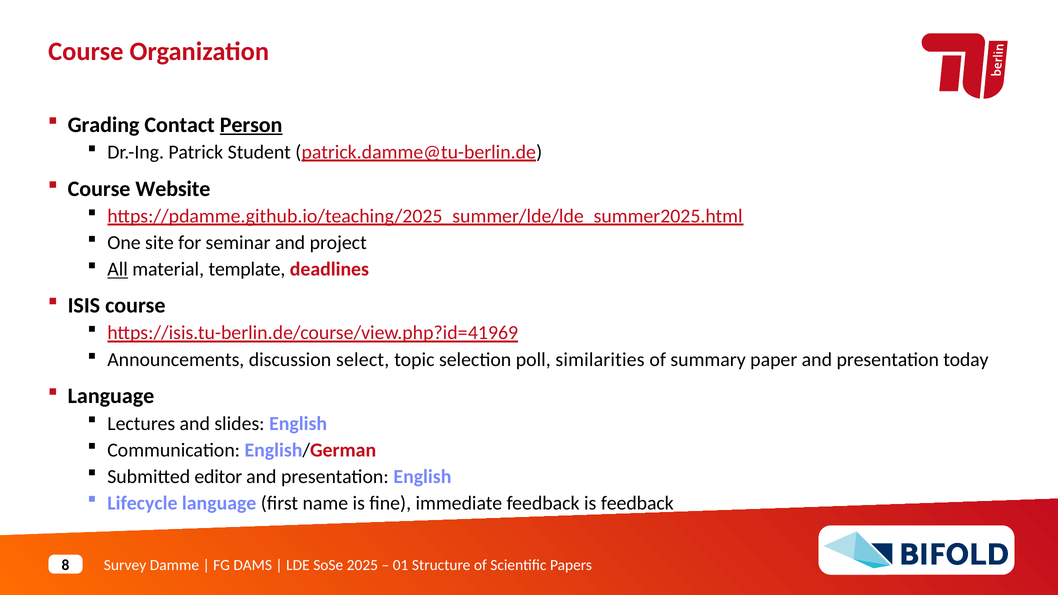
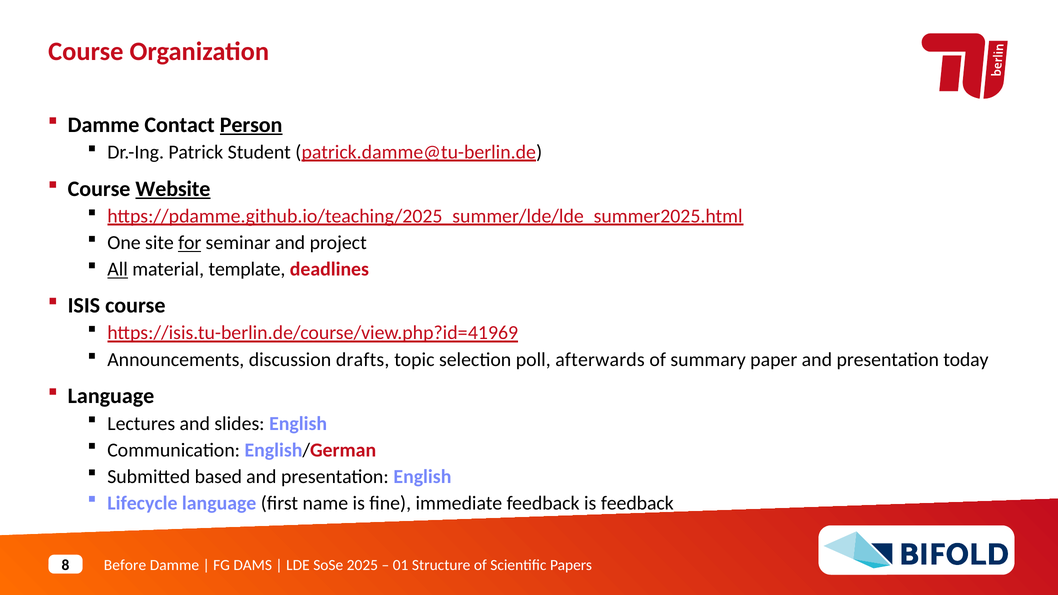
Grading at (104, 125): Grading -> Damme
Website underline: none -> present
for underline: none -> present
select: select -> drafts
similarities: similarities -> afterwards
editor: editor -> based
Survey: Survey -> Before
